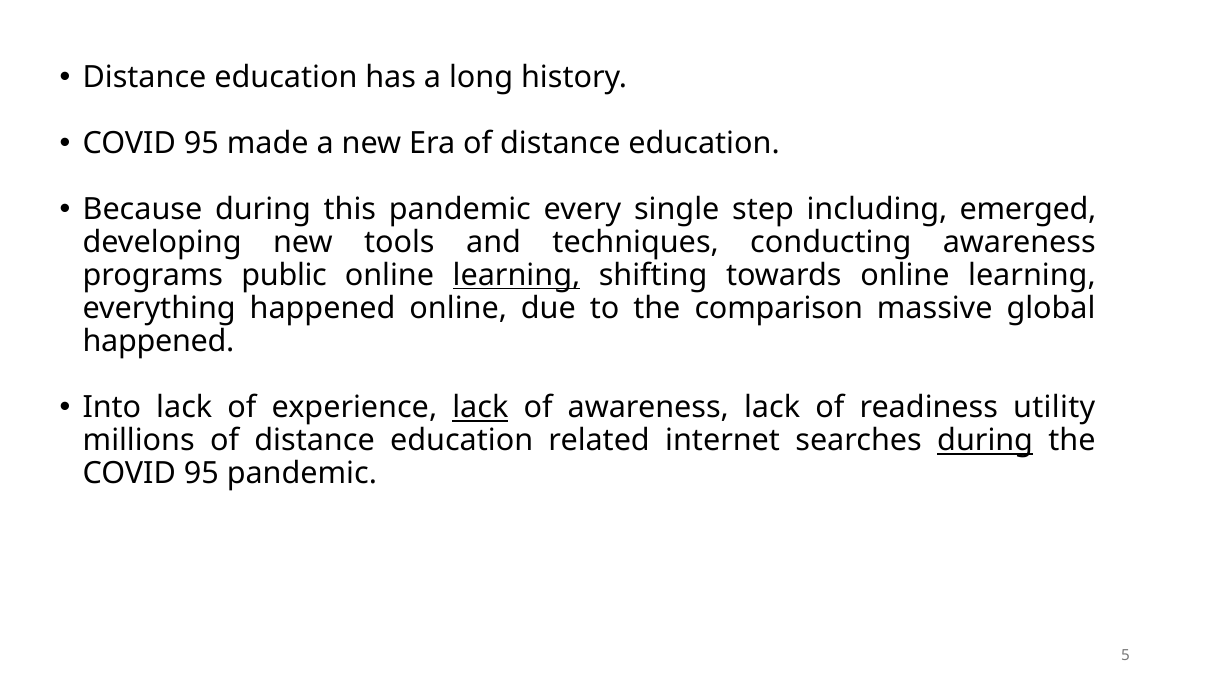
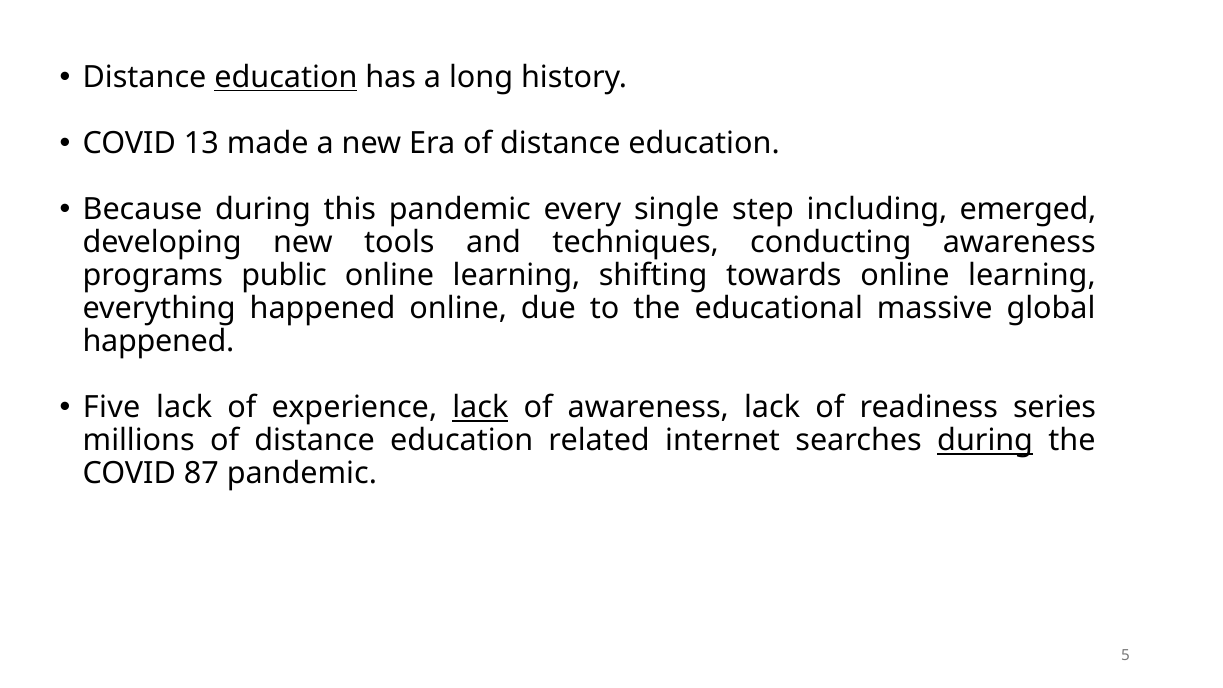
education at (286, 77) underline: none -> present
95 at (201, 143): 95 -> 13
learning at (516, 275) underline: present -> none
comparison: comparison -> educational
Into: Into -> Five
utility: utility -> series
95 at (201, 473): 95 -> 87
